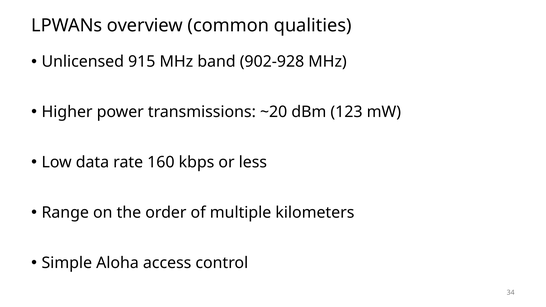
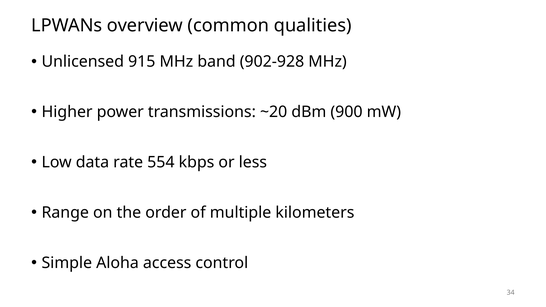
123: 123 -> 900
160: 160 -> 554
